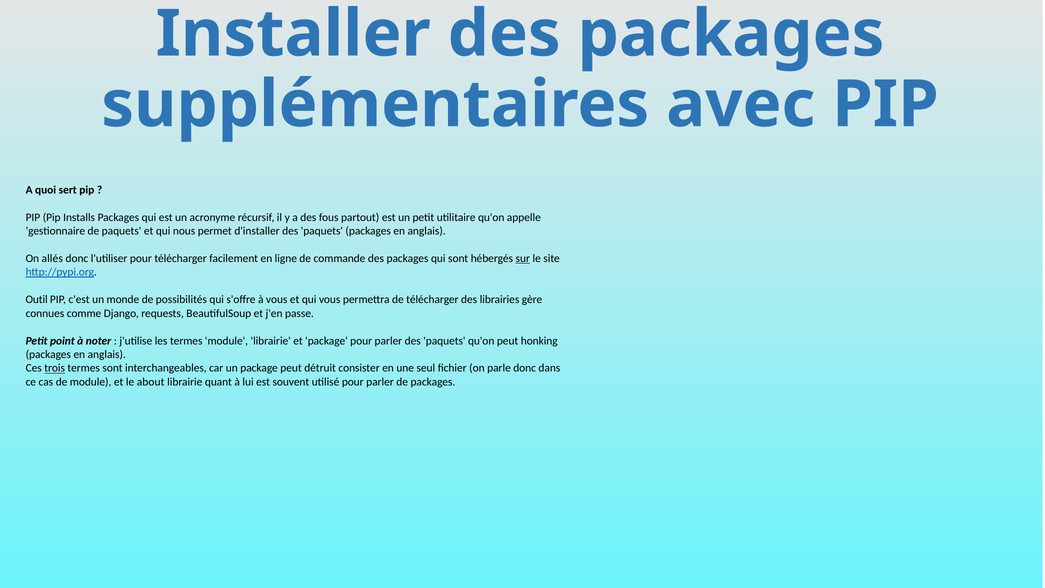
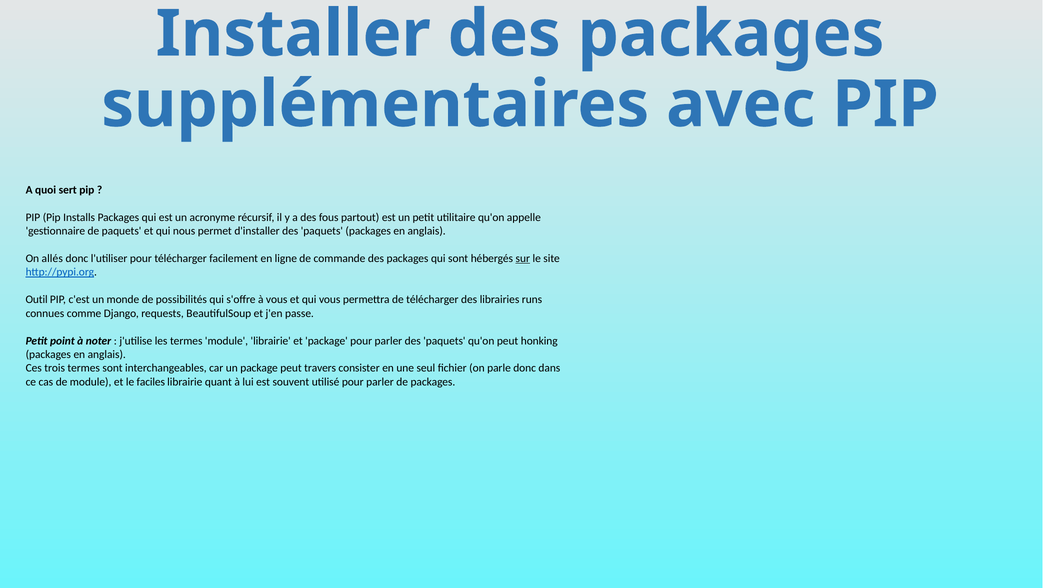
gère: gère -> runs
trois underline: present -> none
détruit: détruit -> travers
about: about -> faciles
